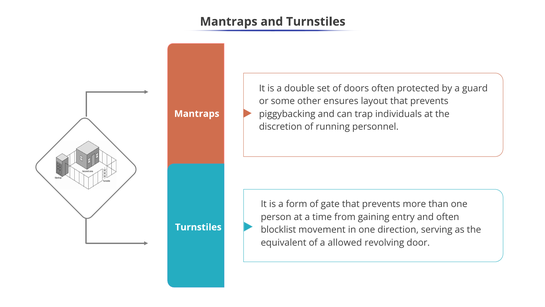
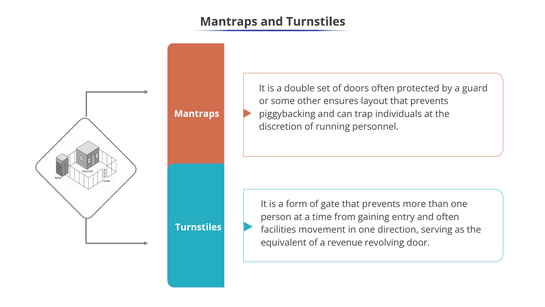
blocklist: blocklist -> facilities
allowed: allowed -> revenue
